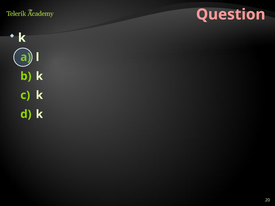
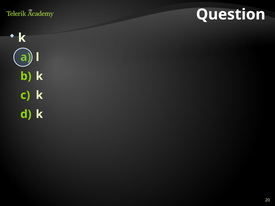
Question colour: pink -> white
